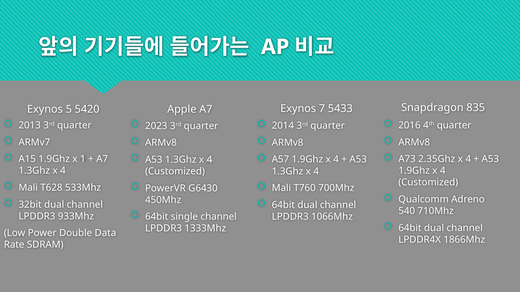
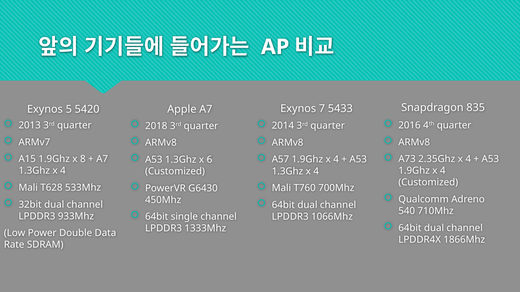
2023: 2023 -> 2018
1: 1 -> 8
4 at (209, 160): 4 -> 6
